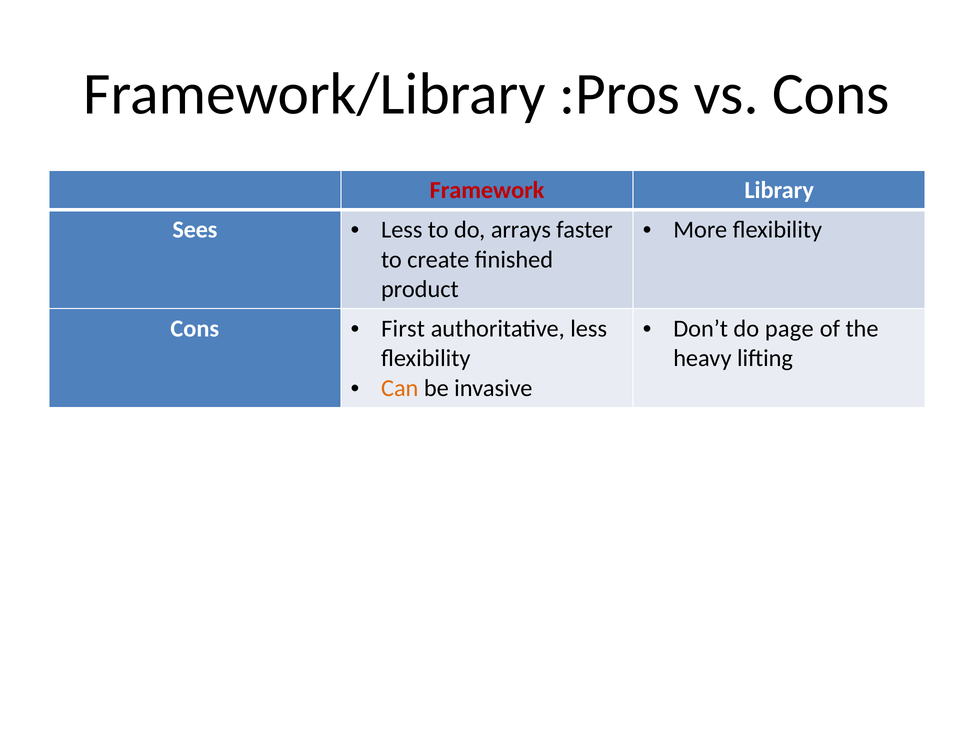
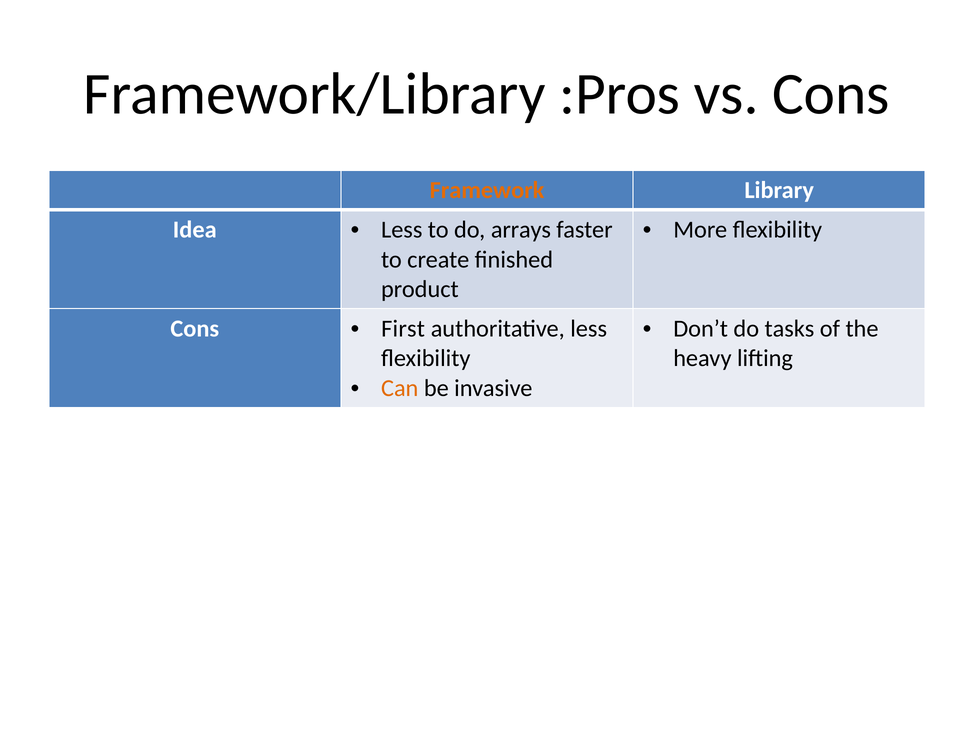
Framework colour: red -> orange
Sees: Sees -> Idea
page: page -> tasks
